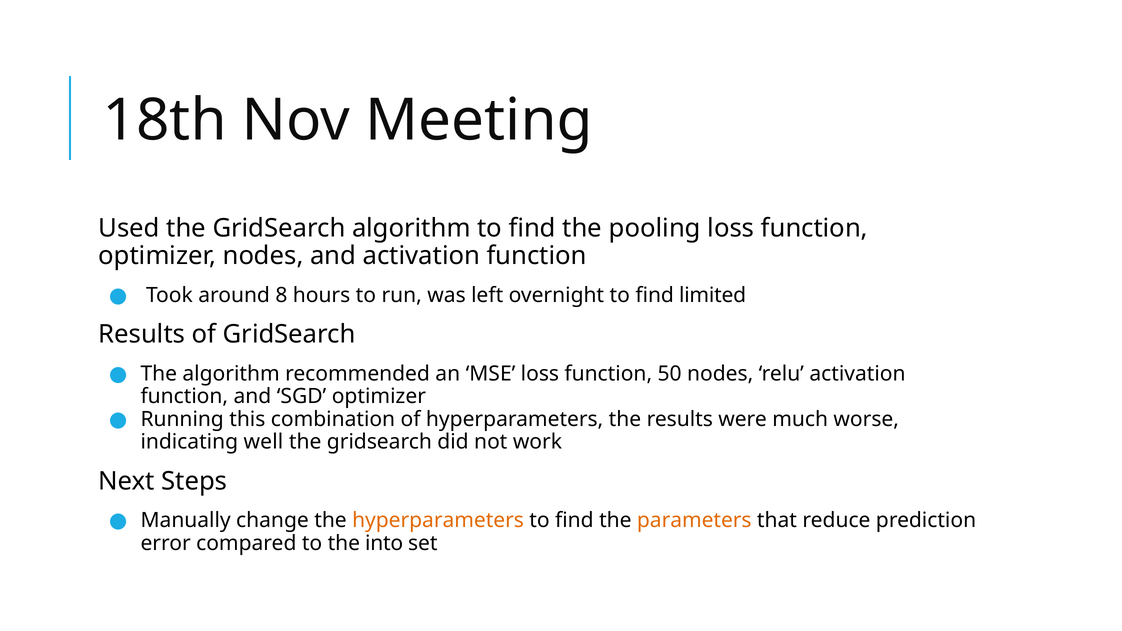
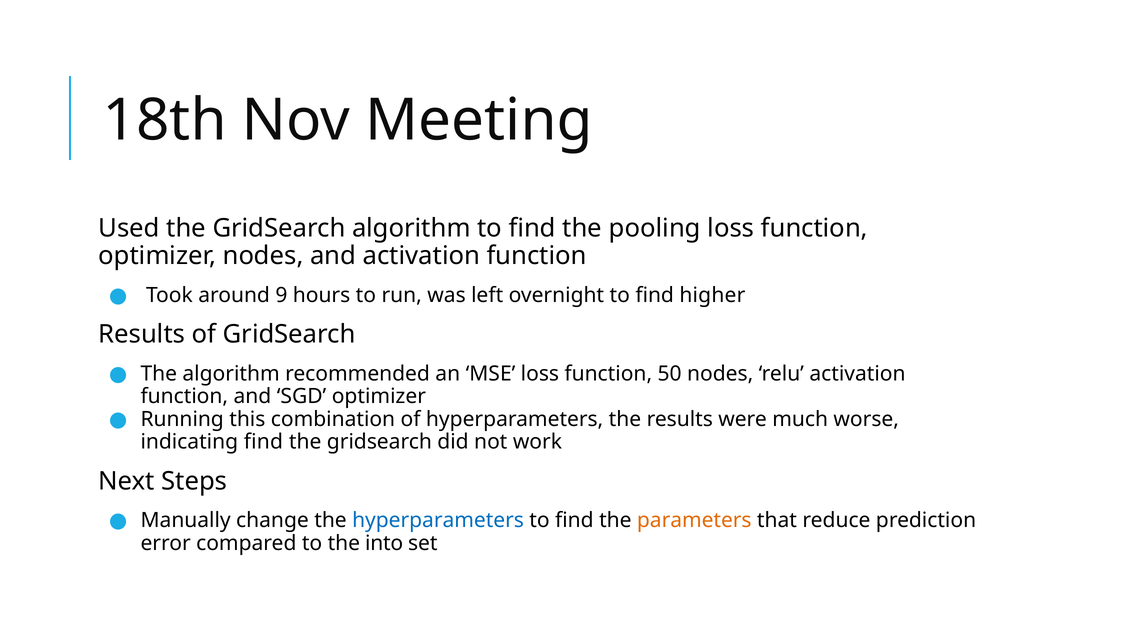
8: 8 -> 9
limited: limited -> higher
indicating well: well -> find
hyperparameters at (438, 521) colour: orange -> blue
